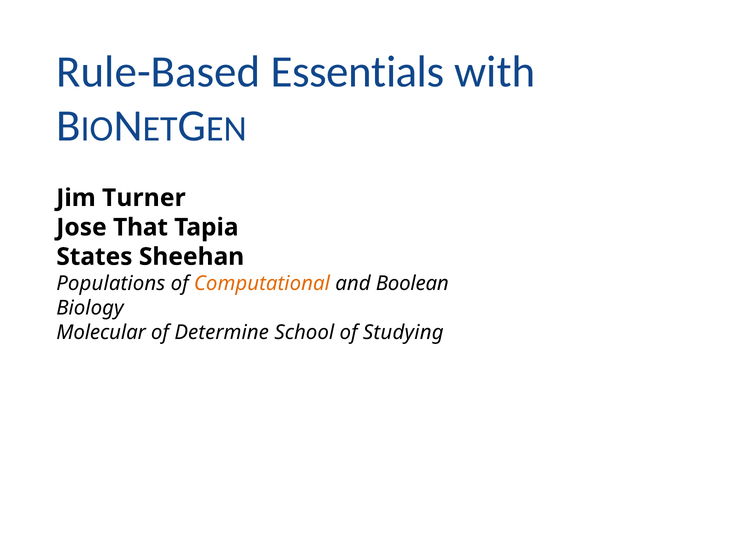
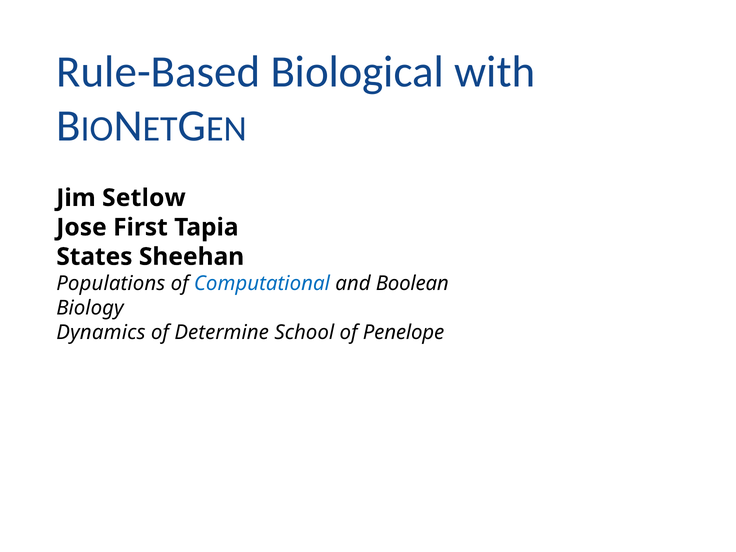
Essentials: Essentials -> Biological
Turner: Turner -> Setlow
That: That -> First
Computational colour: orange -> blue
Molecular: Molecular -> Dynamics
Studying: Studying -> Penelope
